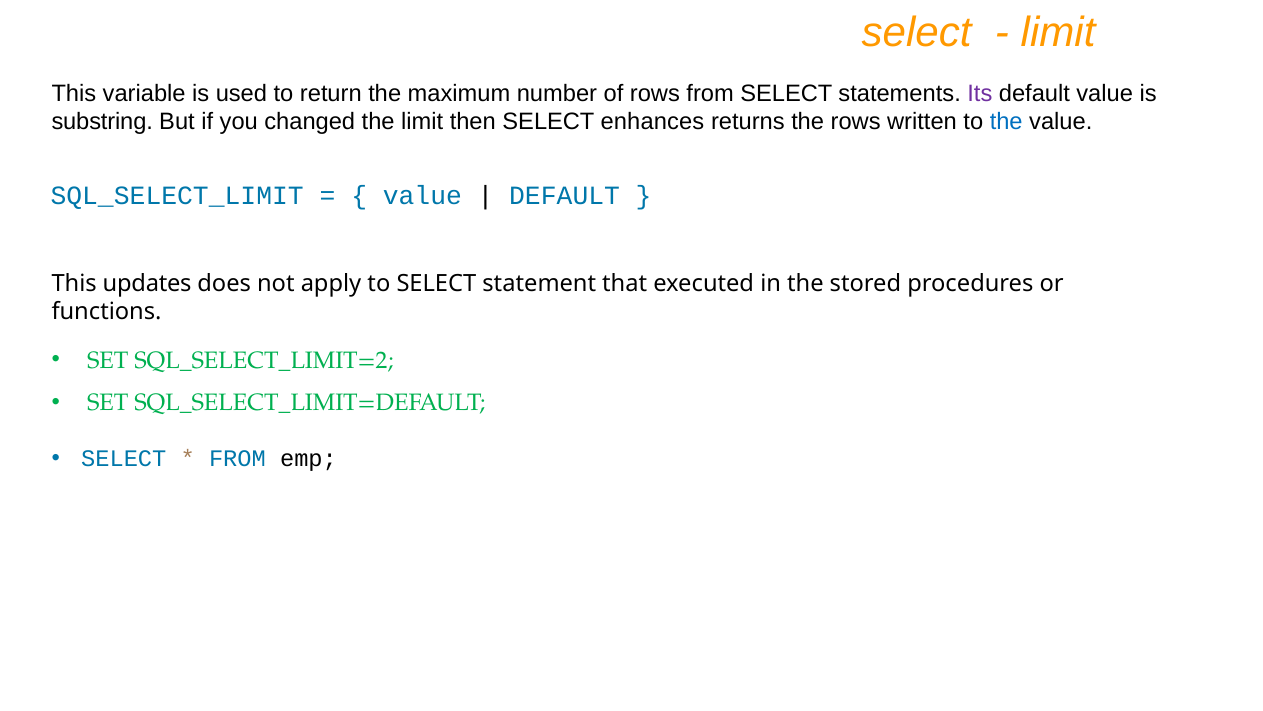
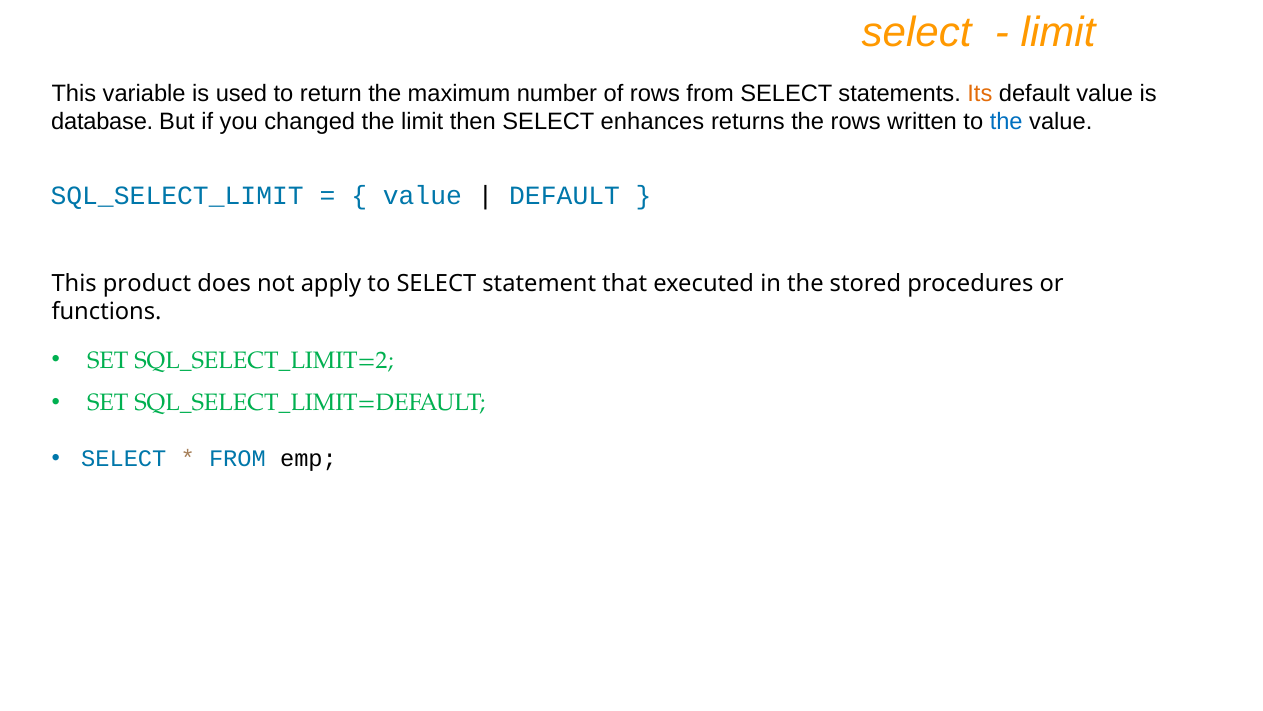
Its colour: purple -> orange
substring: substring -> database
updates: updates -> product
